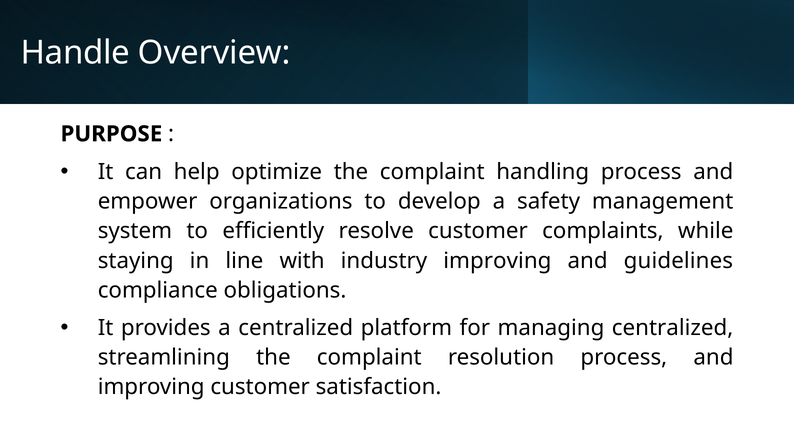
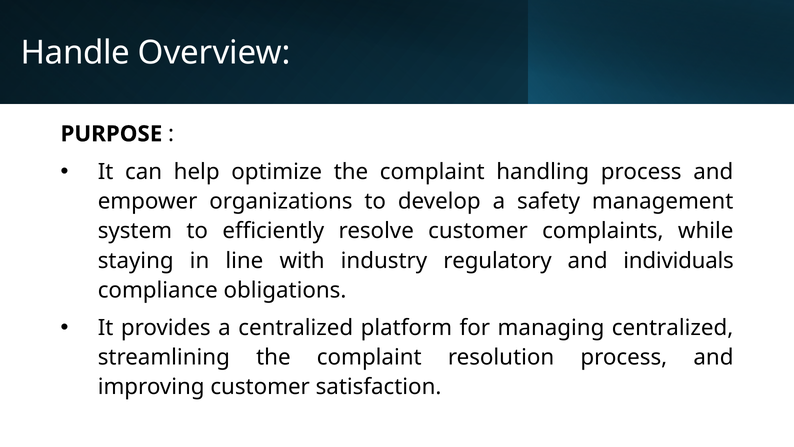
industry improving: improving -> regulatory
guidelines: guidelines -> individuals
